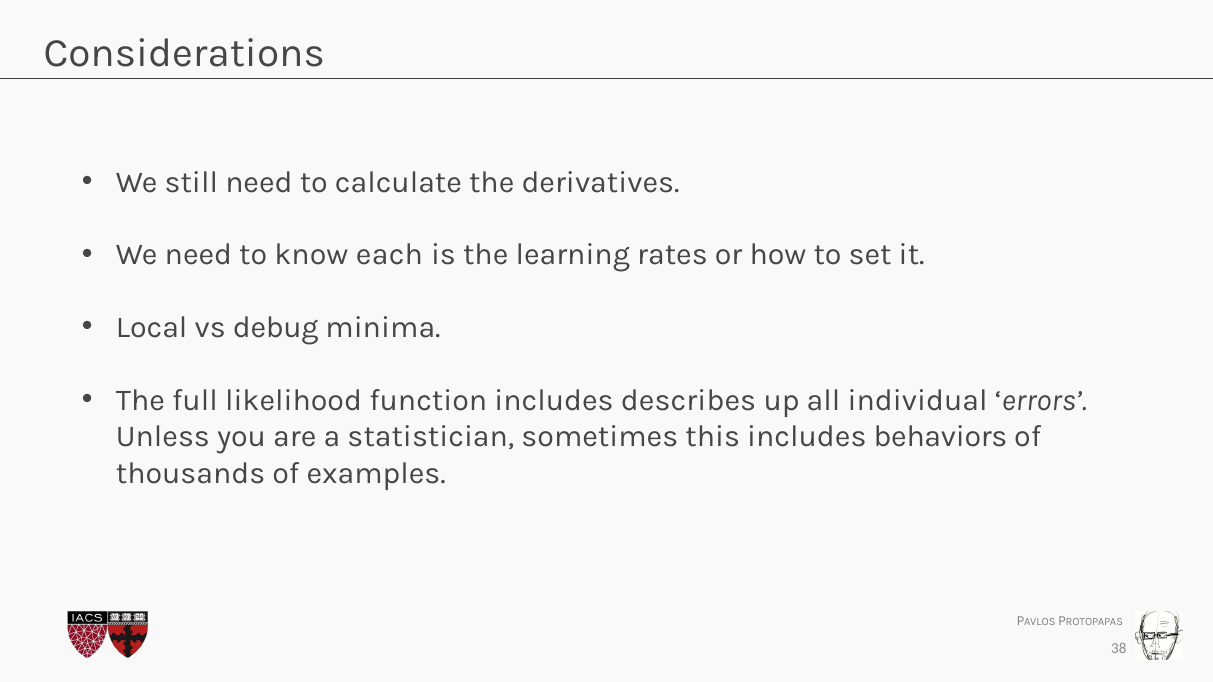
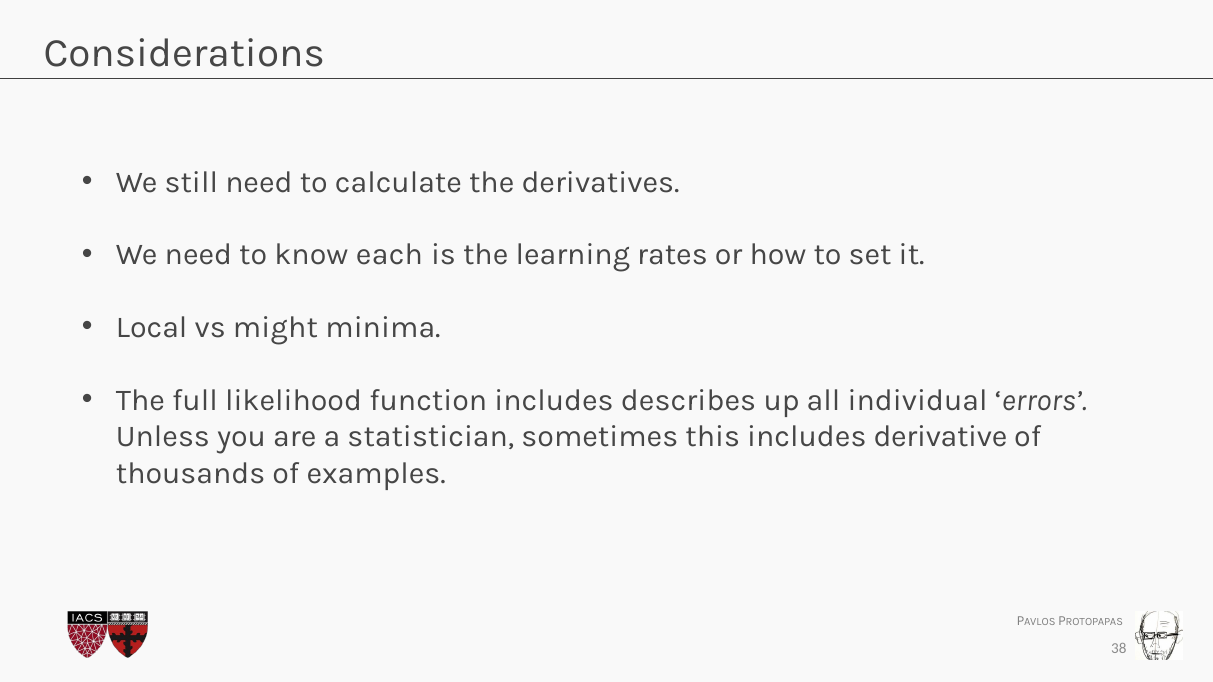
debug: debug -> might
behaviors: behaviors -> derivative
